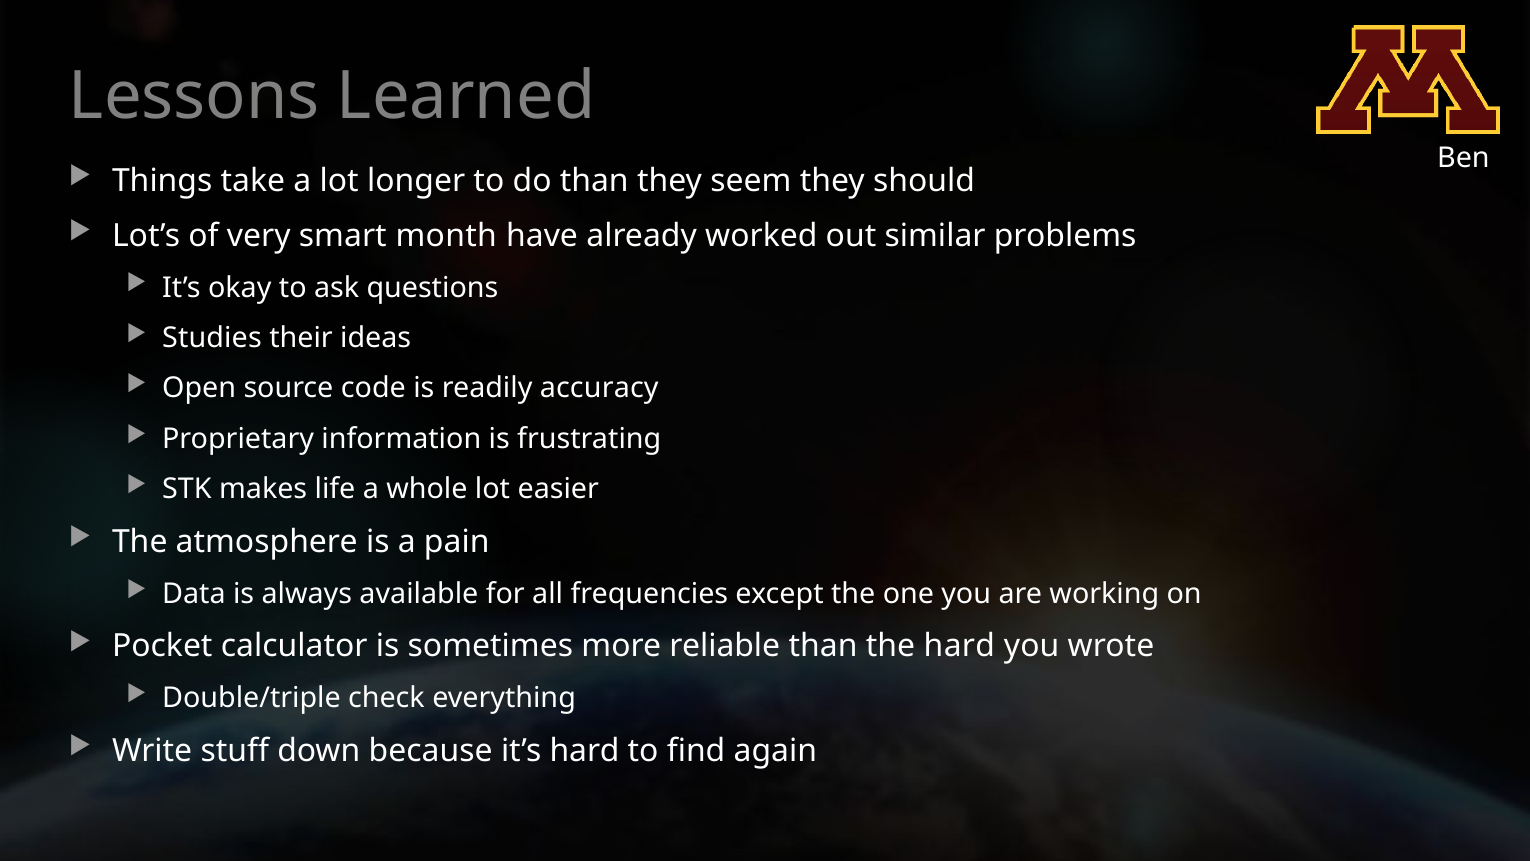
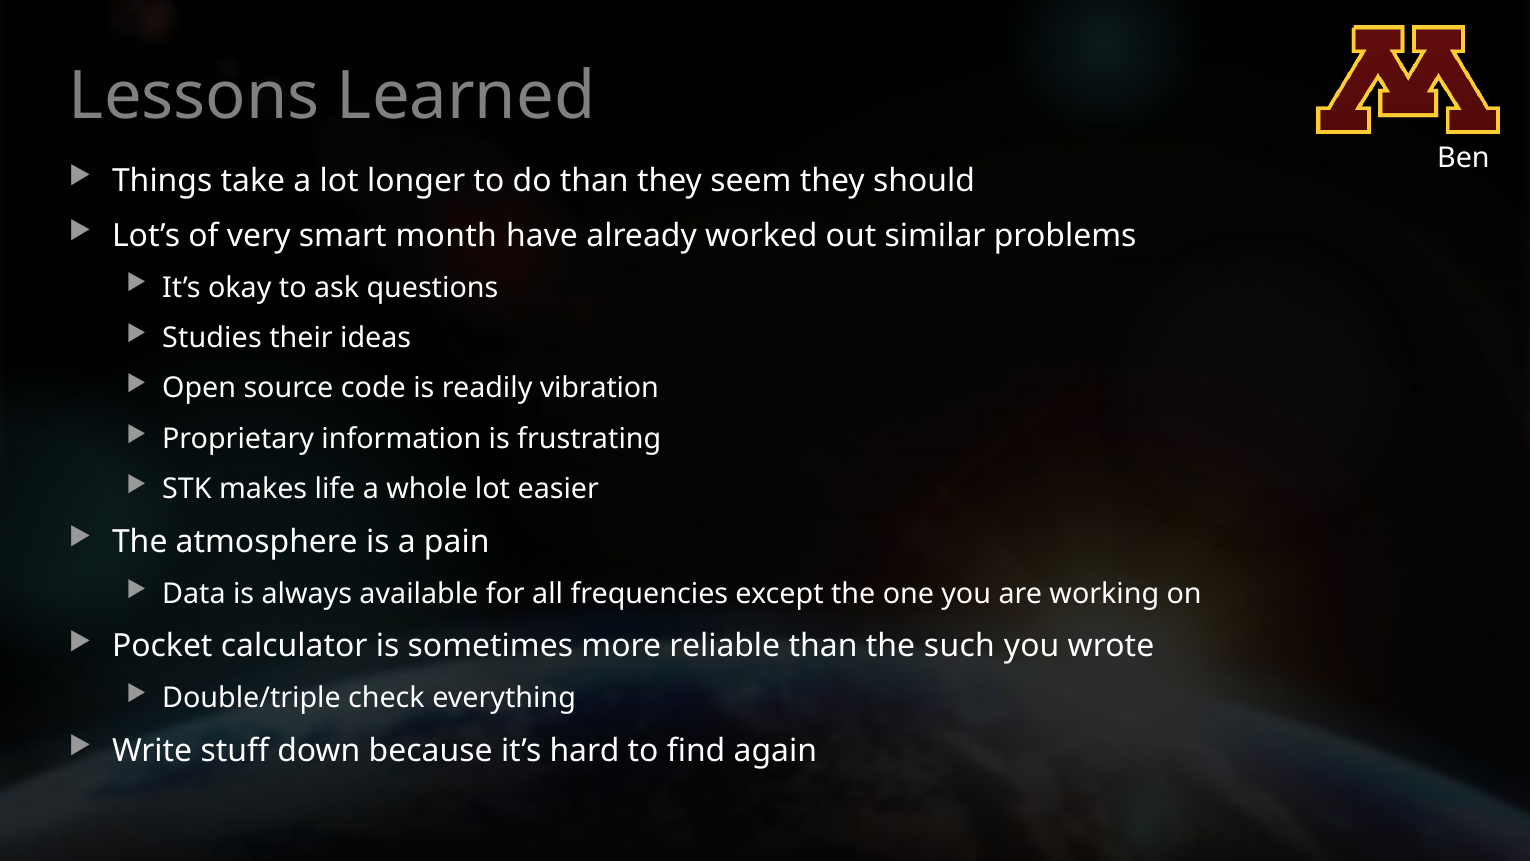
accuracy: accuracy -> vibration
the hard: hard -> such
